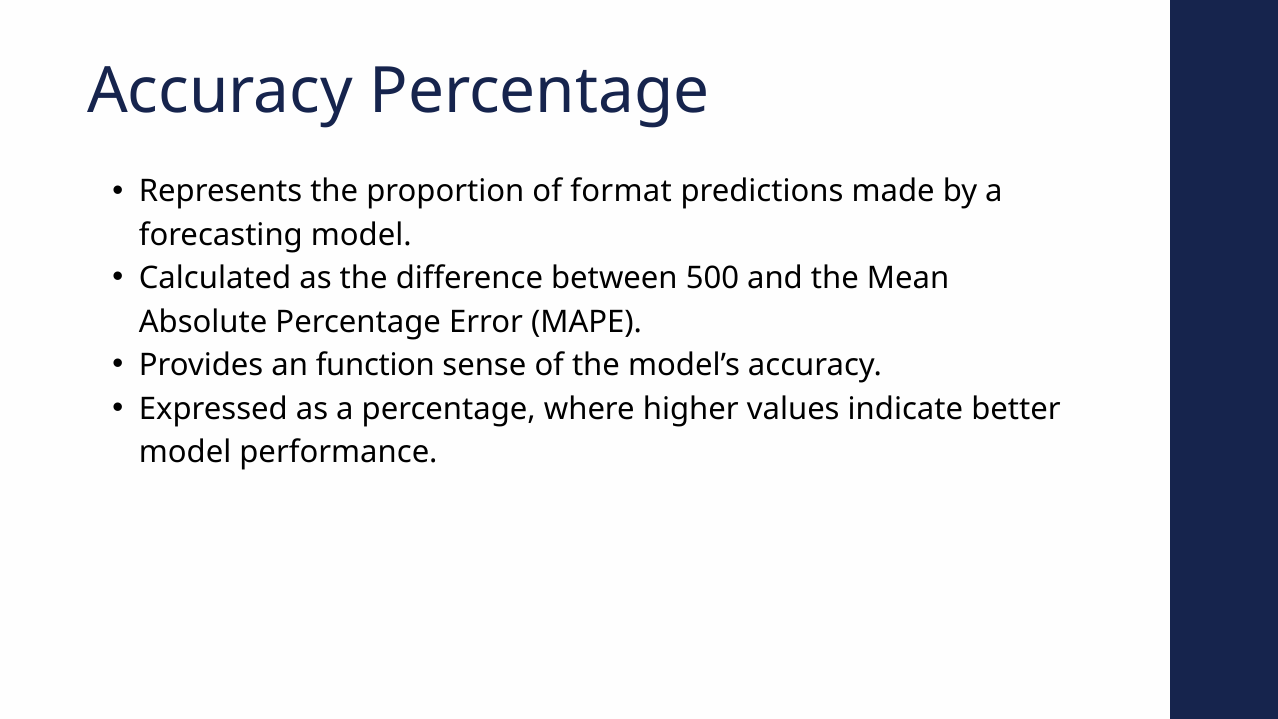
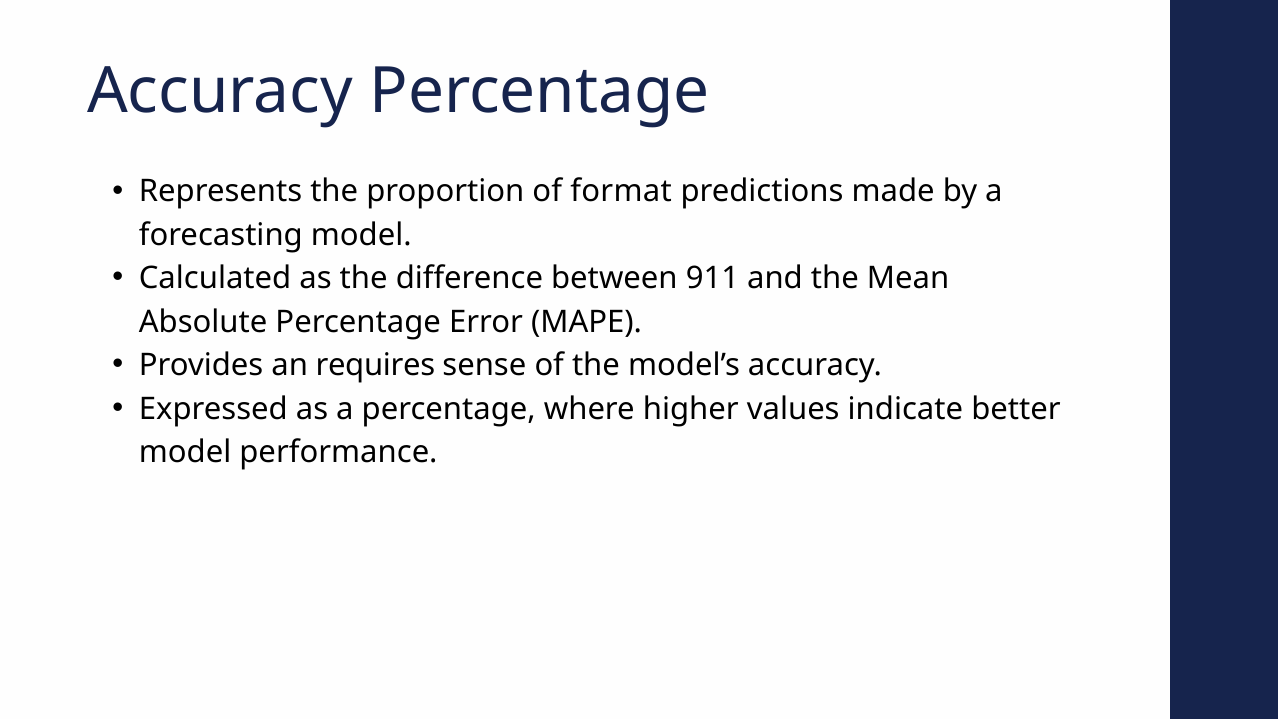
500: 500 -> 911
function: function -> requires
